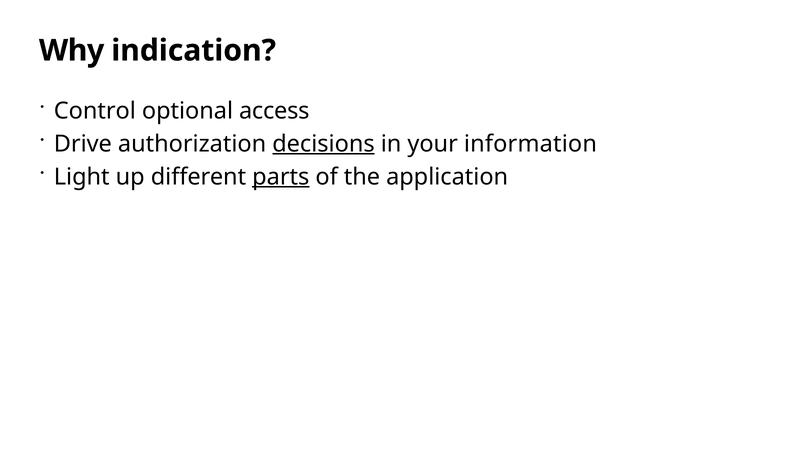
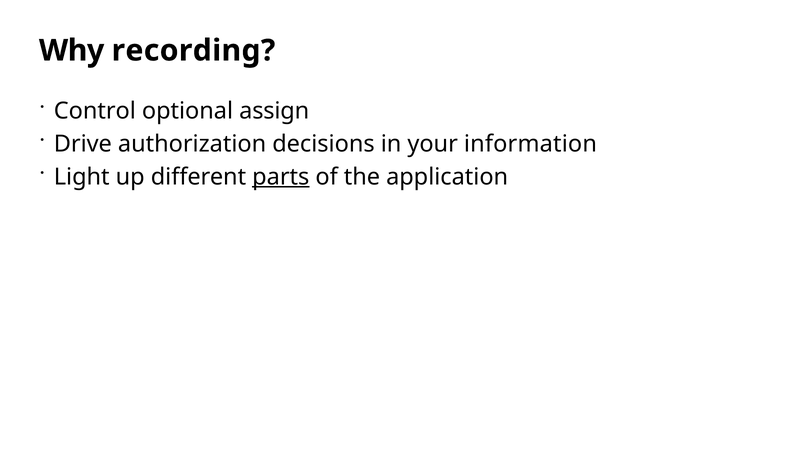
indication: indication -> recording
access: access -> assign
decisions underline: present -> none
